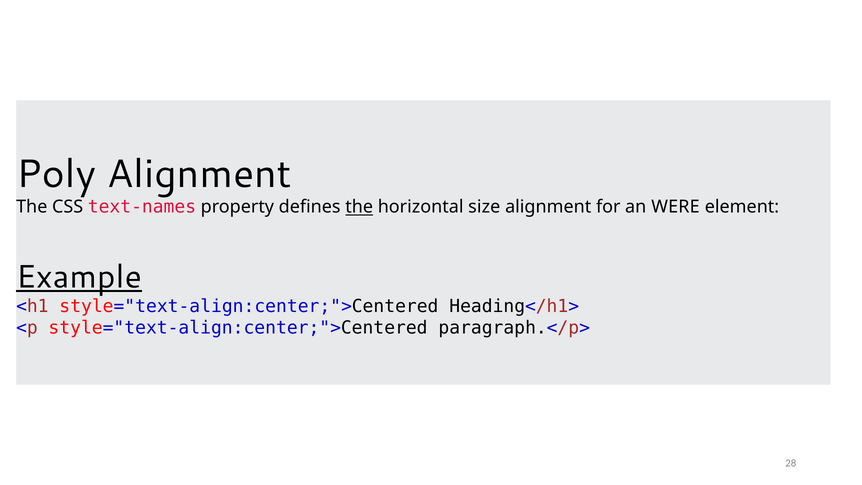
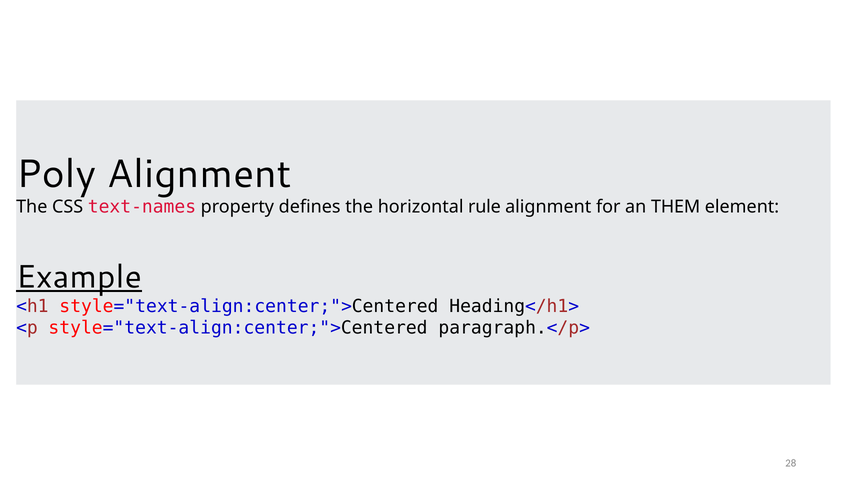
the at (359, 207) underline: present -> none
size: size -> rule
WERE: WERE -> THEM
